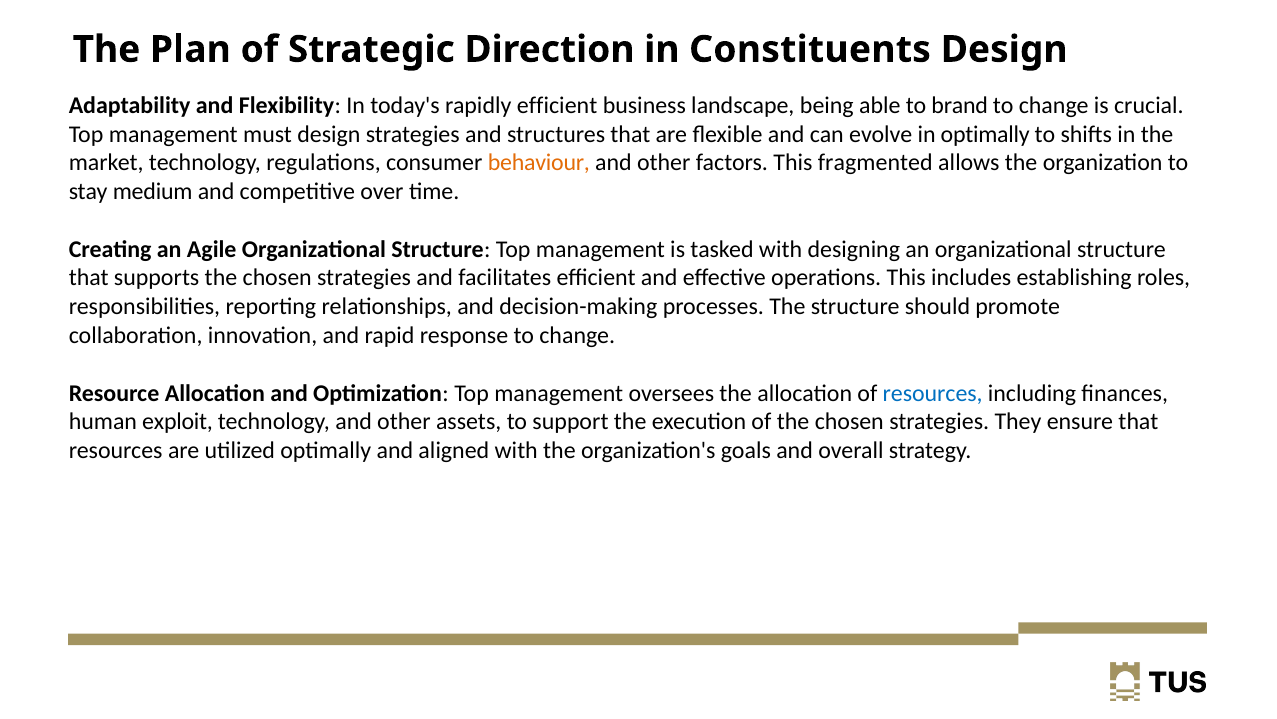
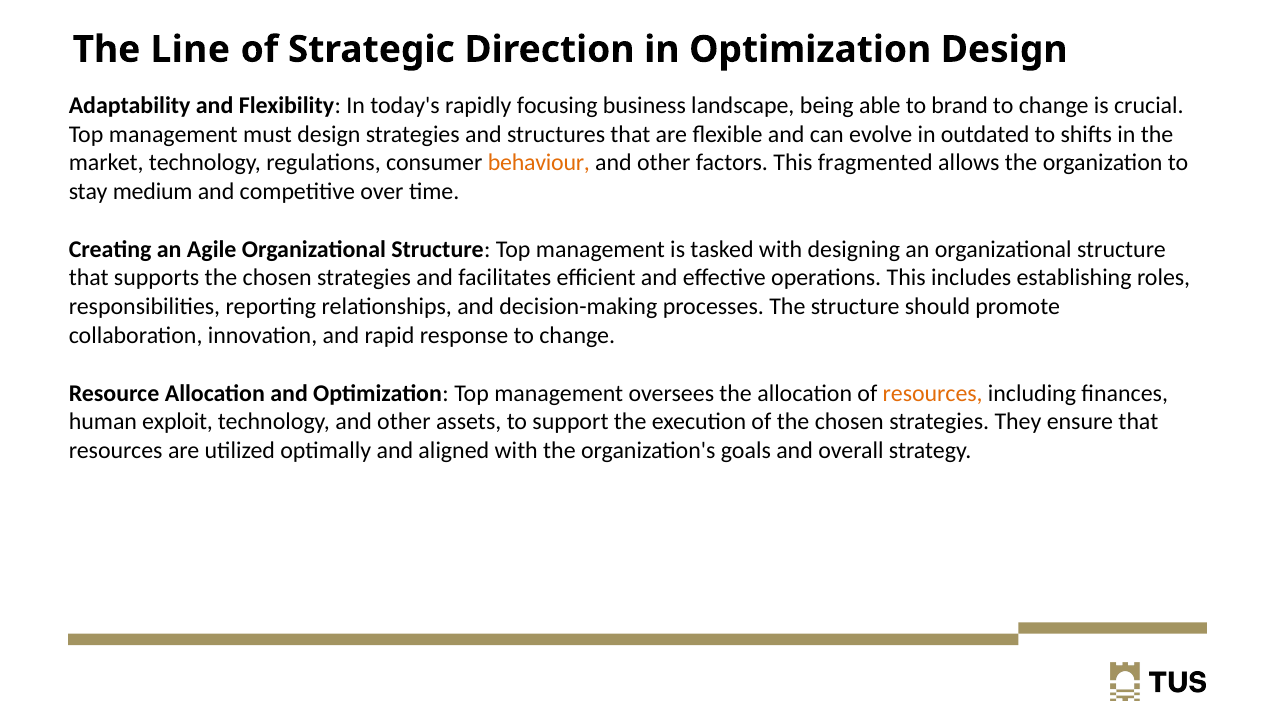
Plan: Plan -> Line
in Constituents: Constituents -> Optimization
rapidly efficient: efficient -> focusing
in optimally: optimally -> outdated
resources at (933, 393) colour: blue -> orange
